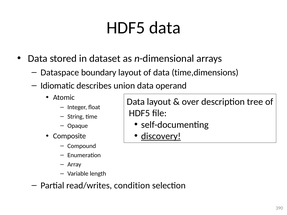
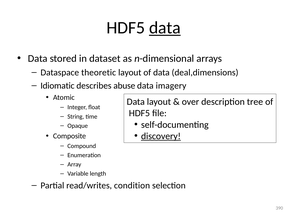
data at (165, 28) underline: none -> present
boundary: boundary -> theoretic
time,dimensions: time,dimensions -> deal,dimensions
union: union -> abuse
operand: operand -> imagery
